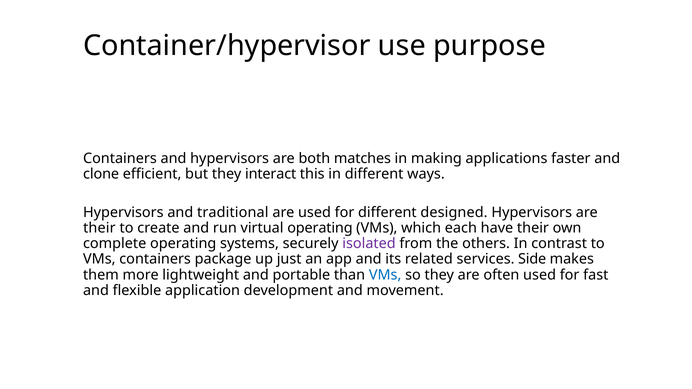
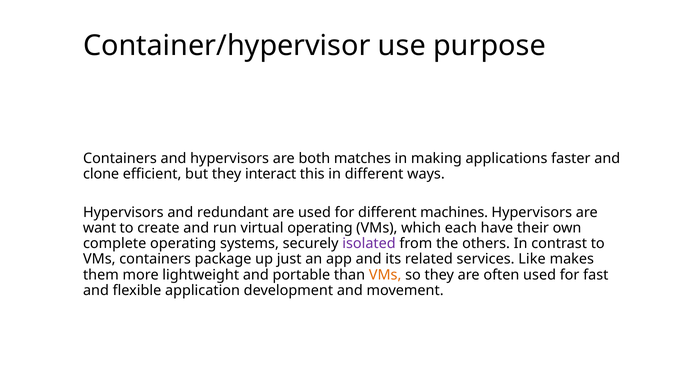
traditional: traditional -> redundant
designed: designed -> machines
their at (99, 228): their -> want
Side: Side -> Like
VMs at (385, 275) colour: blue -> orange
